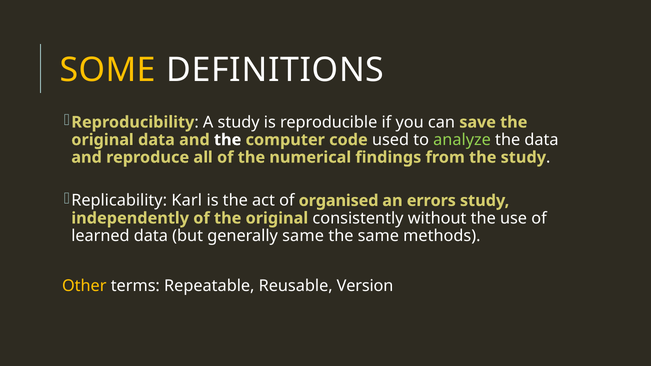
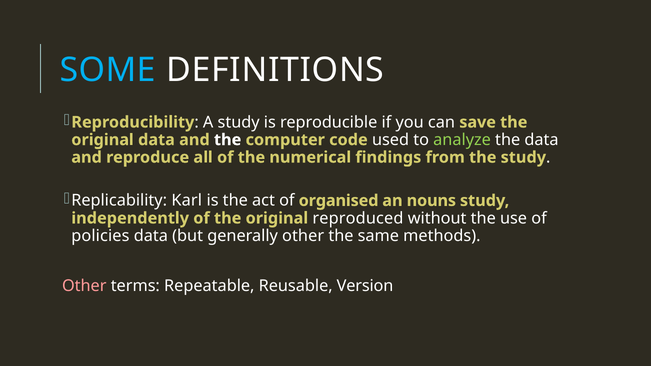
SOME colour: yellow -> light blue
errors: errors -> nouns
consistently: consistently -> reproduced
learned: learned -> policies
generally same: same -> other
Other at (84, 286) colour: yellow -> pink
